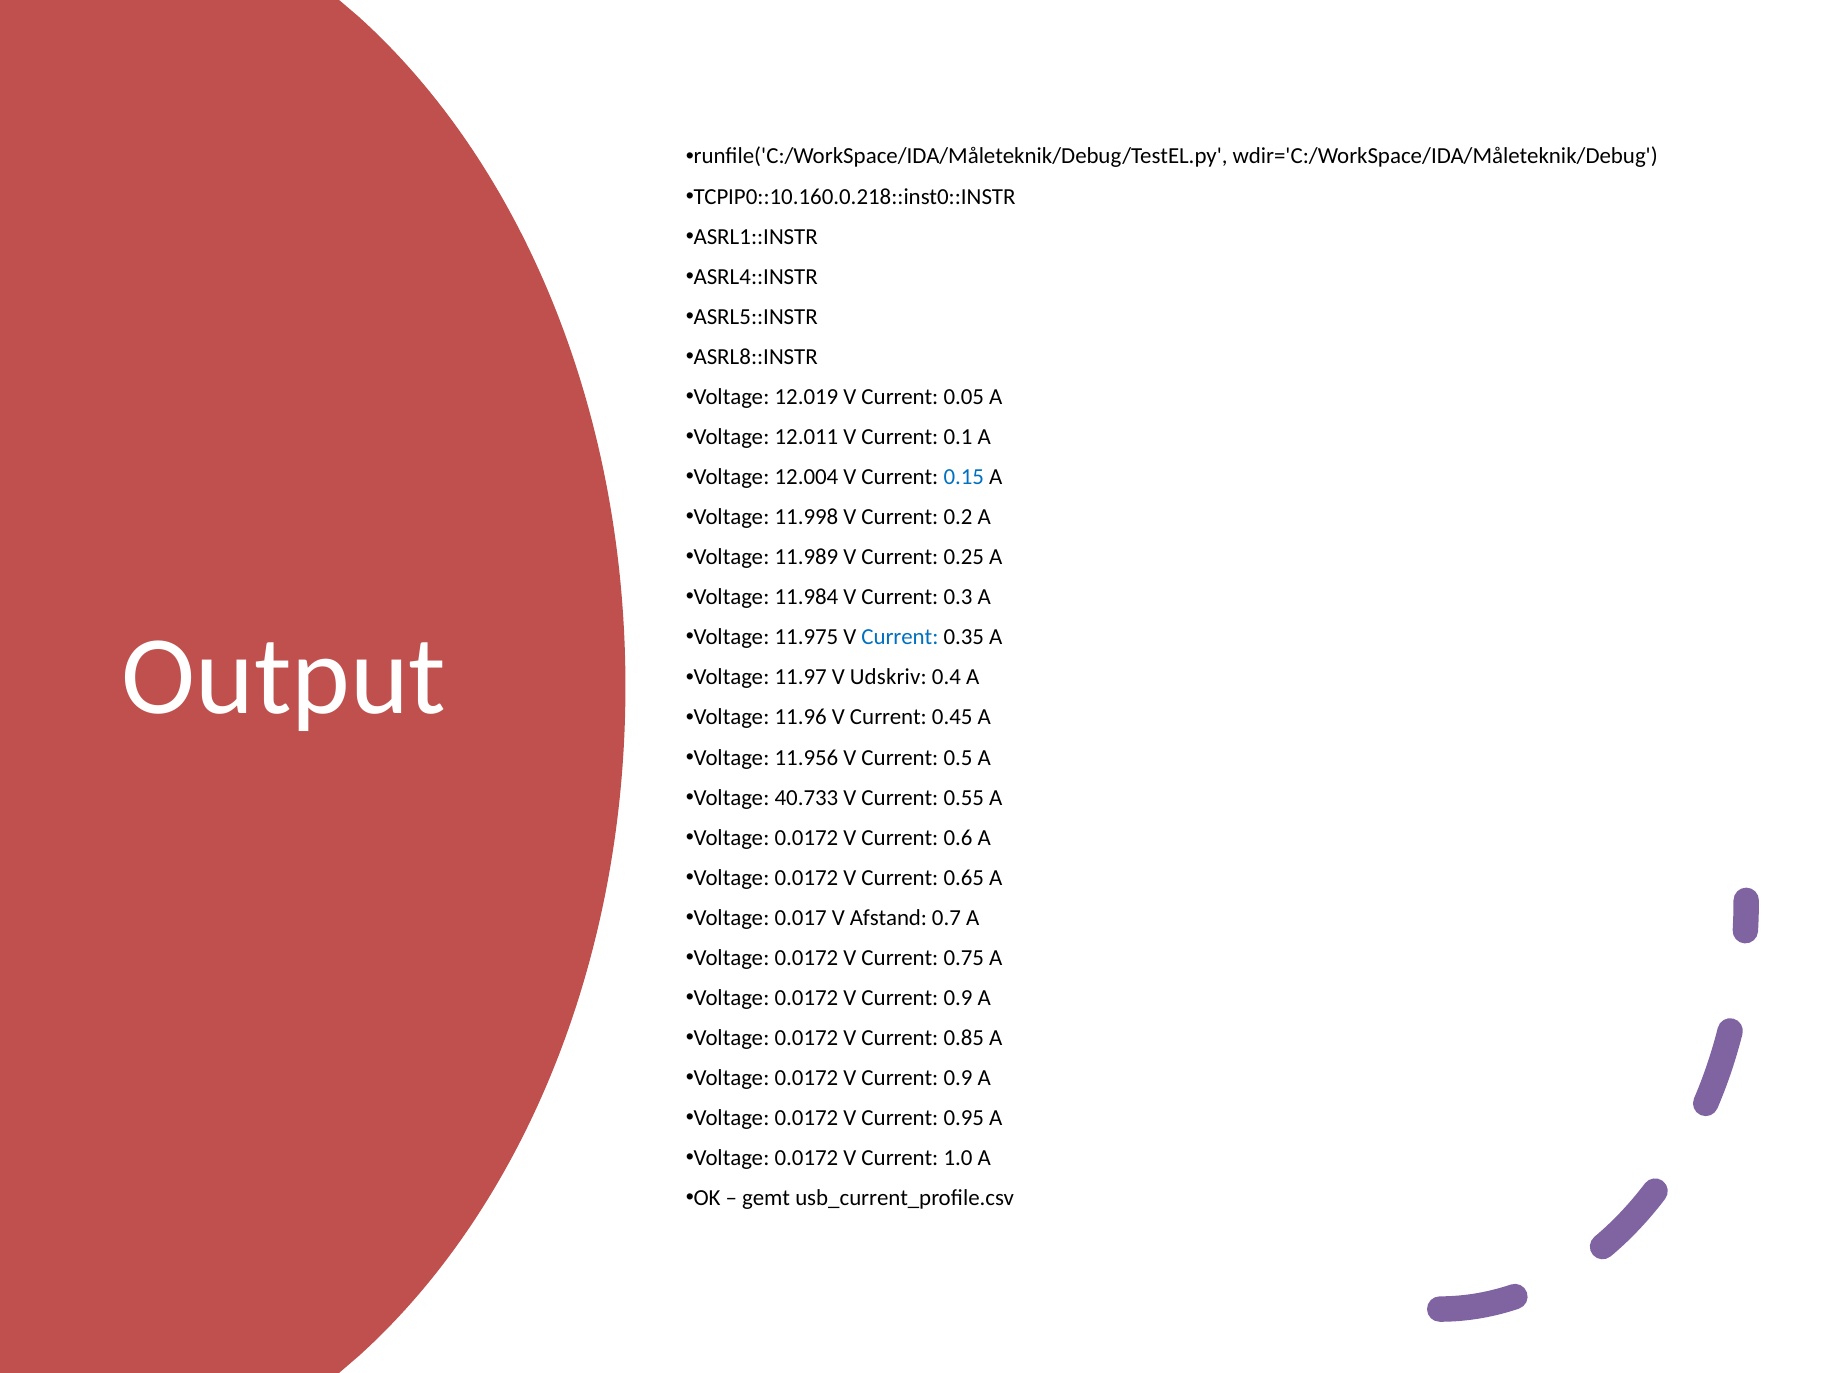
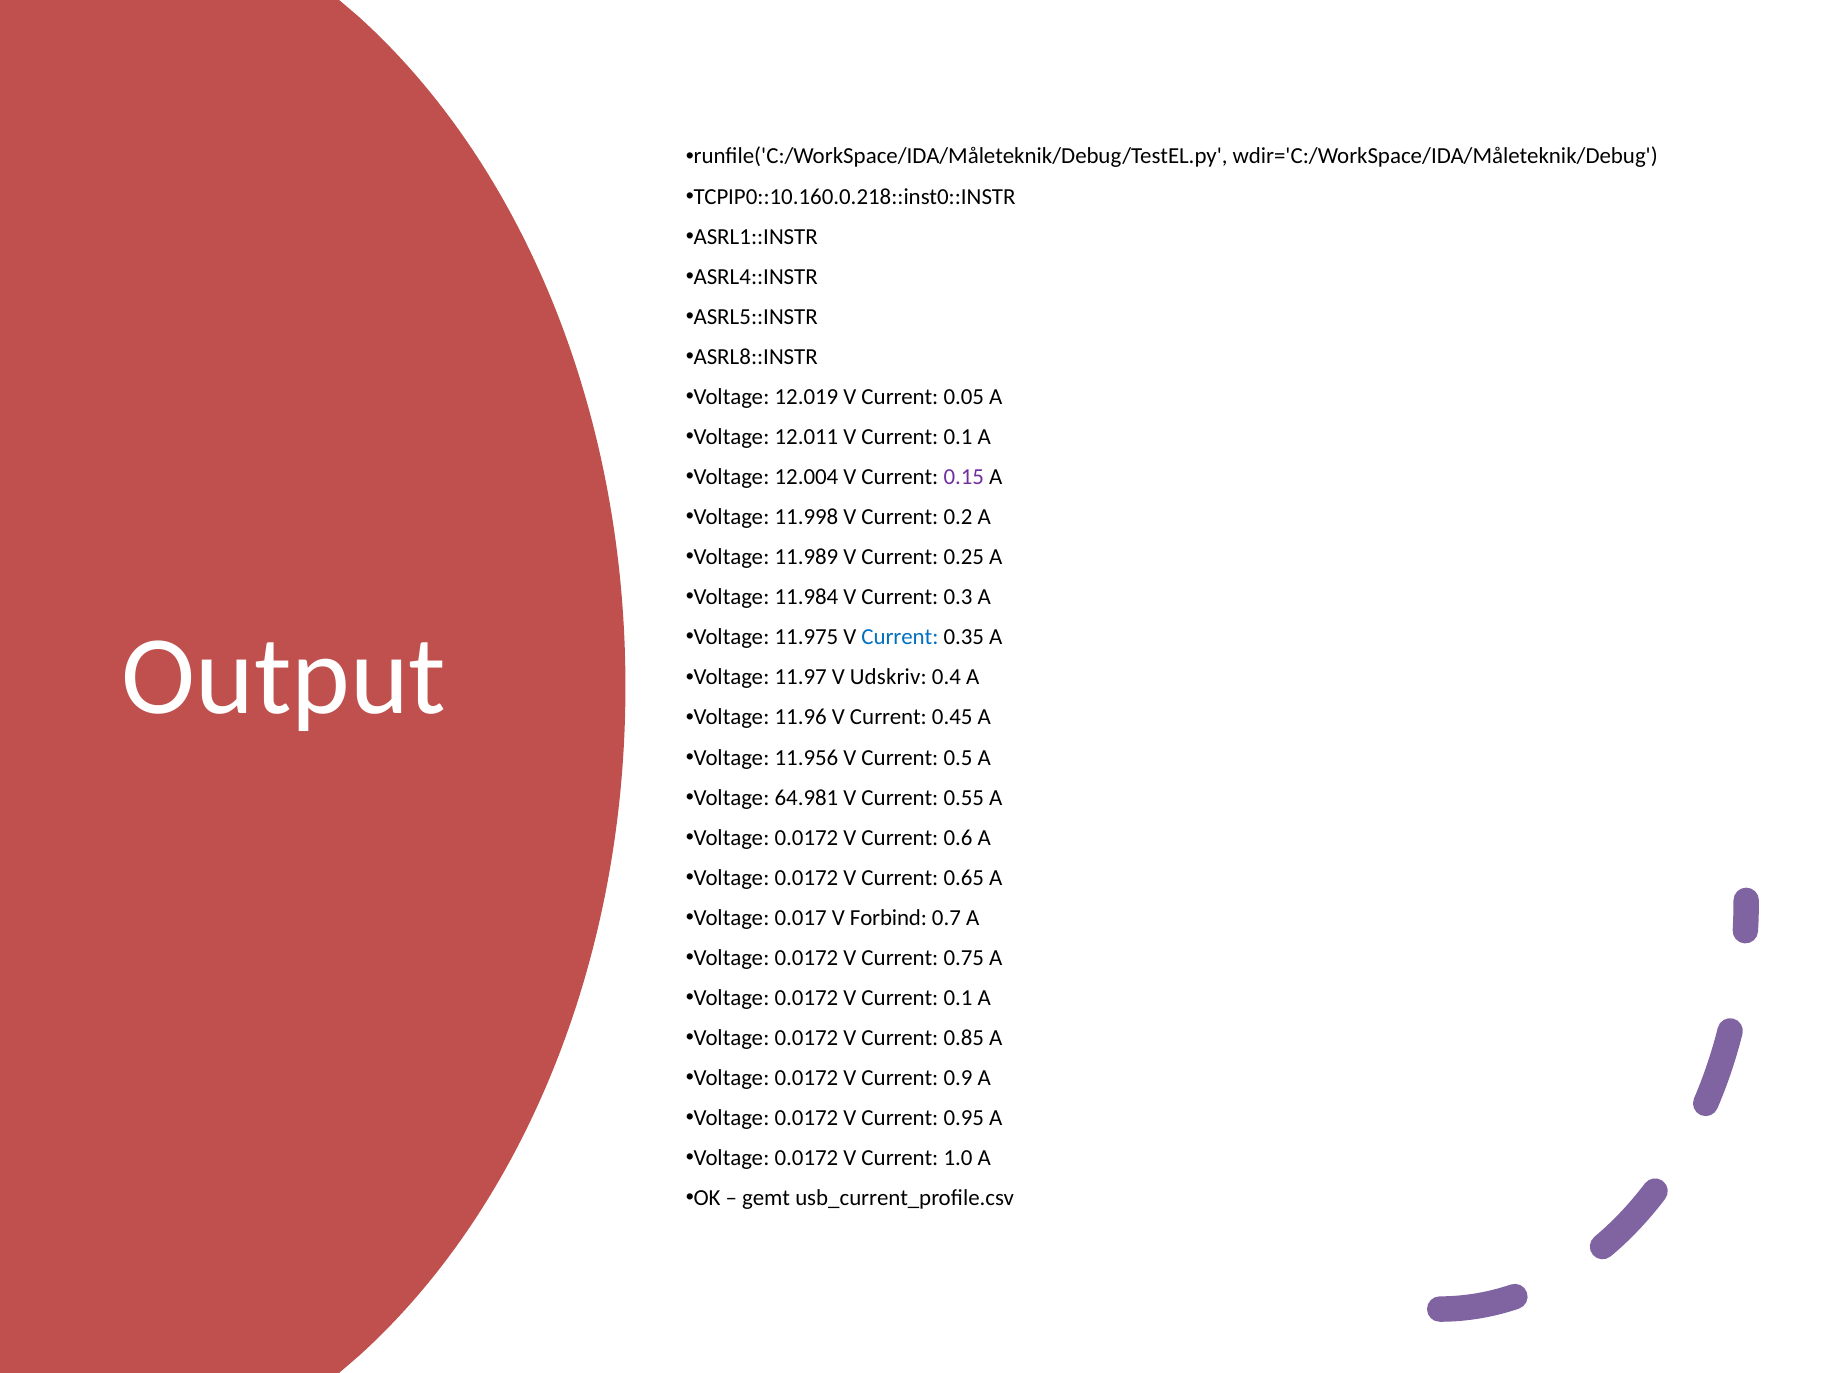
0.15 colour: blue -> purple
40.733: 40.733 -> 64.981
Afstand: Afstand -> Forbind
0.9 at (958, 998): 0.9 -> 0.1
